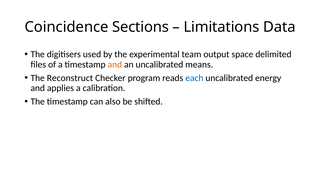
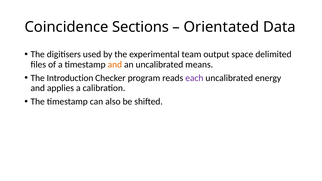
Limitations: Limitations -> Orientated
Reconstruct: Reconstruct -> Introduction
each colour: blue -> purple
